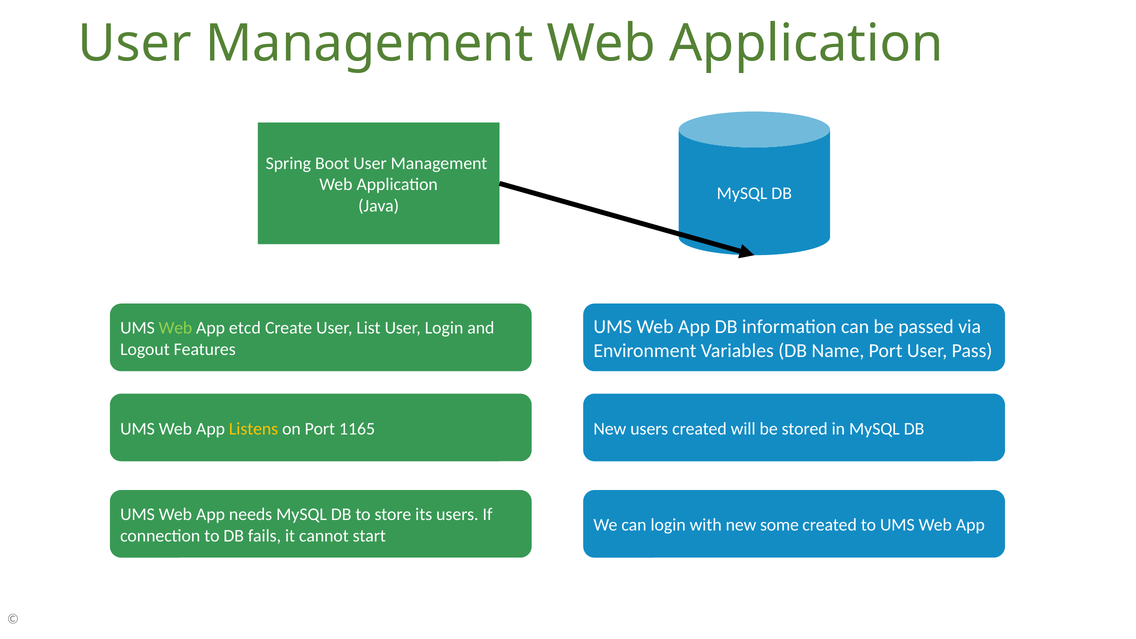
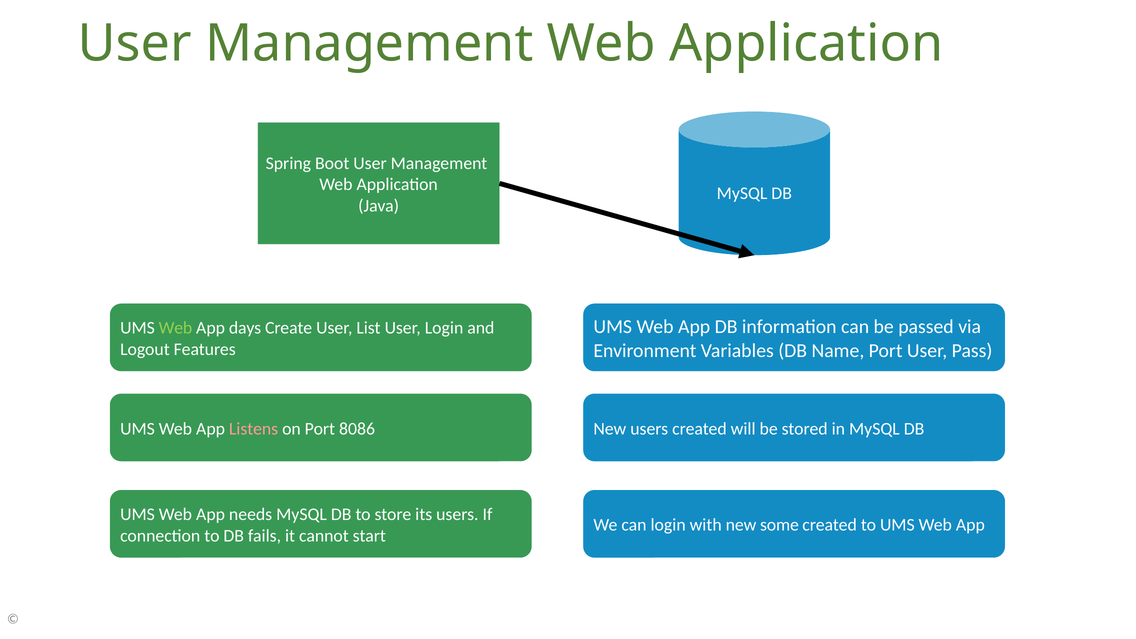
etcd: etcd -> days
Listens colour: yellow -> pink
1165: 1165 -> 8086
